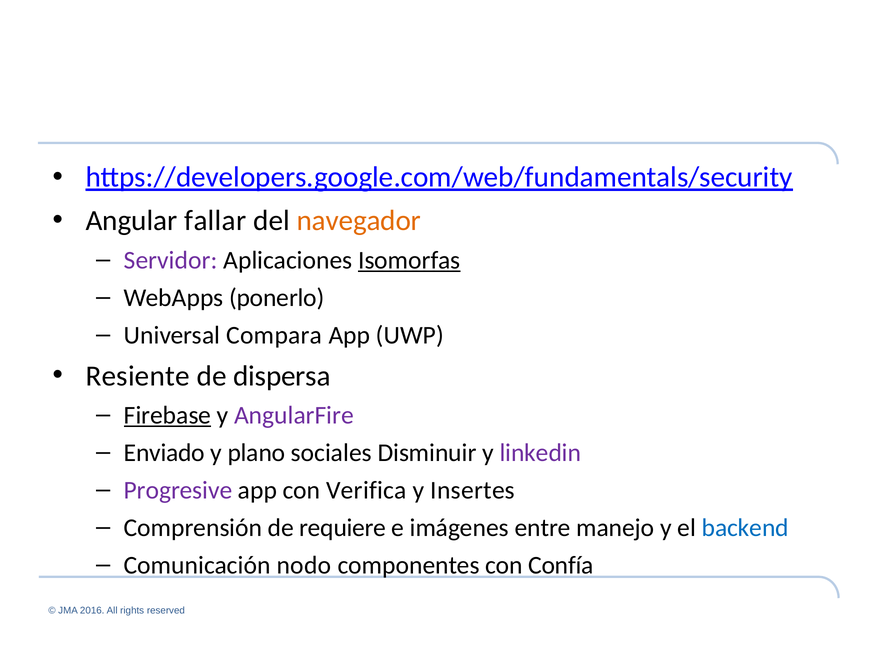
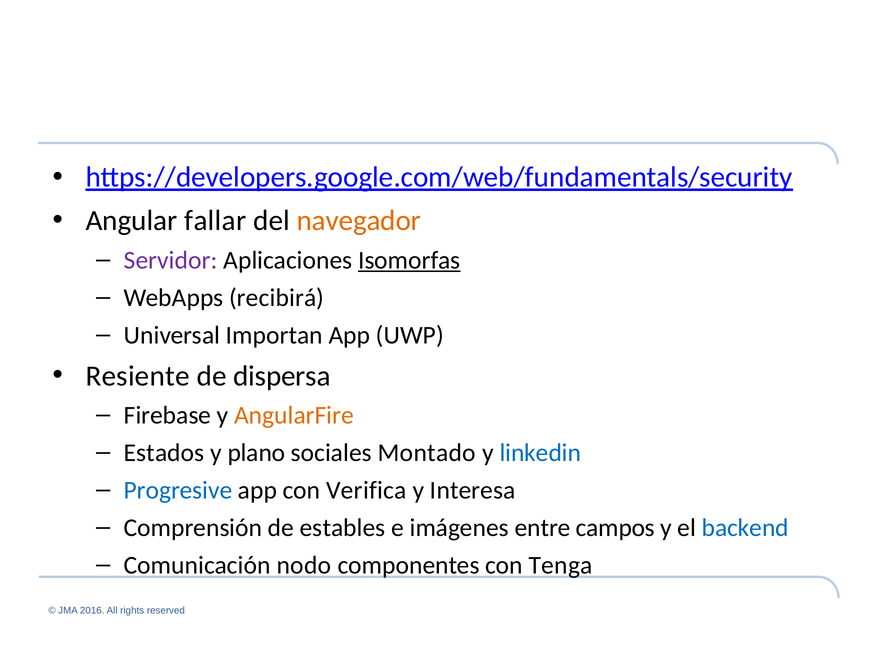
ponerlo: ponerlo -> recibirá
Compara: Compara -> Importan
Firebase underline: present -> none
AngularFire colour: purple -> orange
Enviado: Enviado -> Estados
Disminuir: Disminuir -> Montado
linkedin colour: purple -> blue
Progresive colour: purple -> blue
Insertes: Insertes -> Interesa
requiere: requiere -> estables
manejo: manejo -> campos
Confía: Confía -> Tenga
